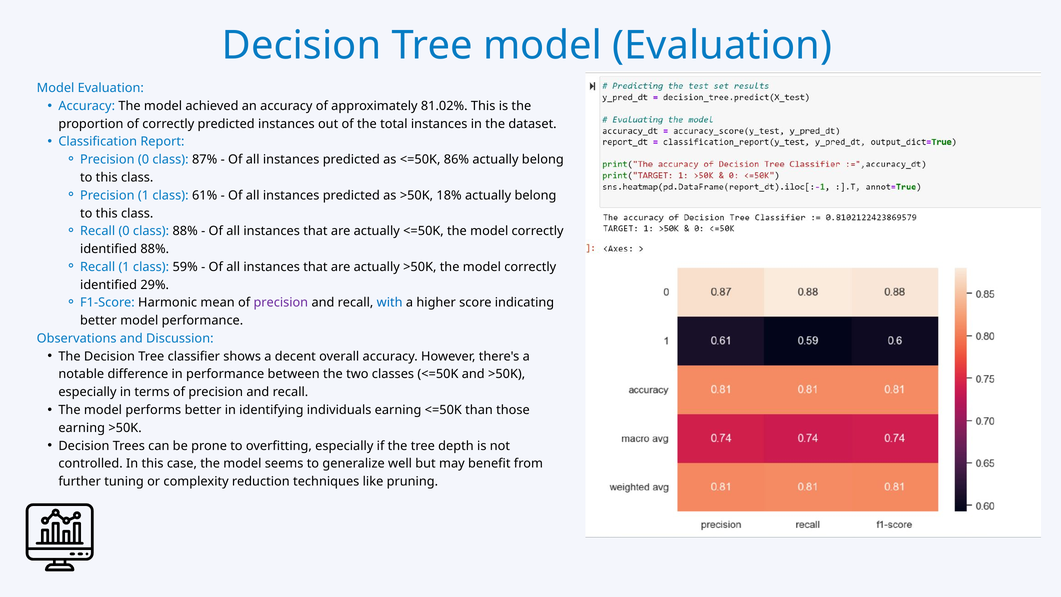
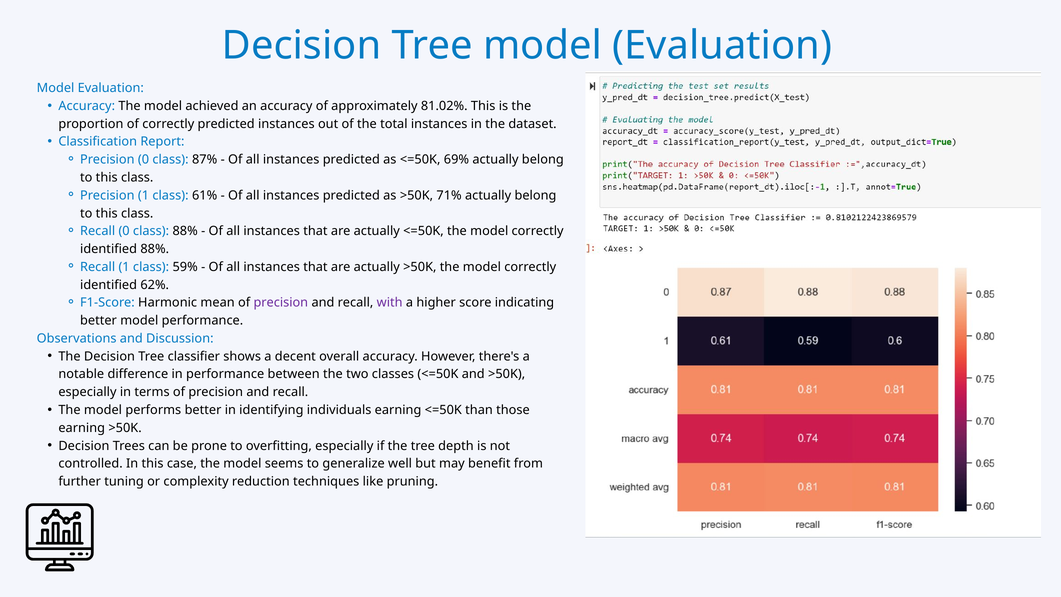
86%: 86% -> 69%
18%: 18% -> 71%
29%: 29% -> 62%
with colour: blue -> purple
